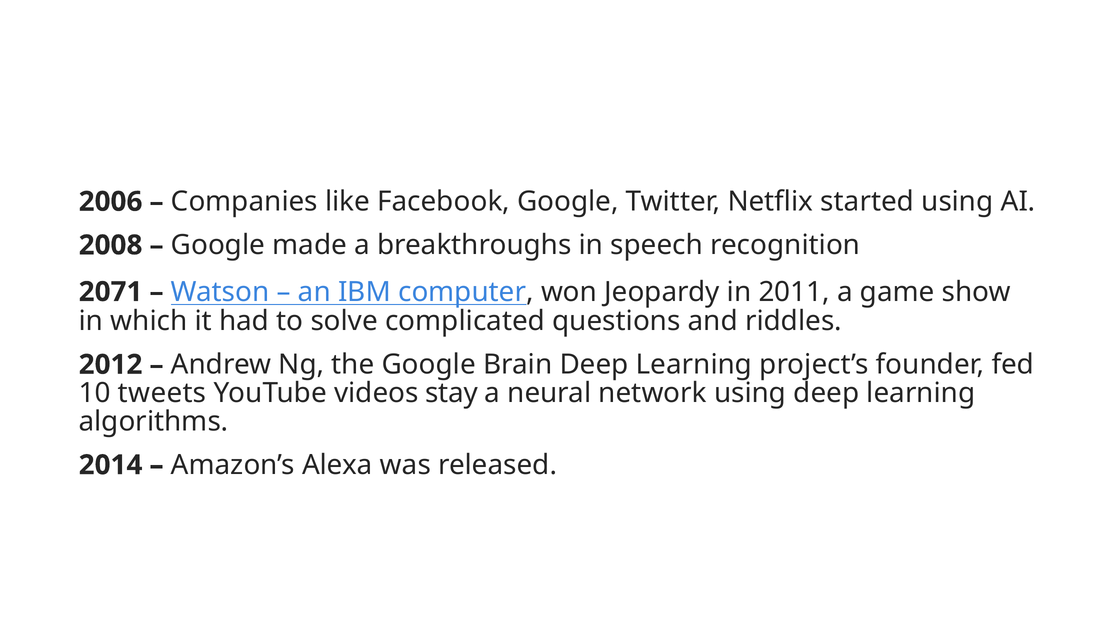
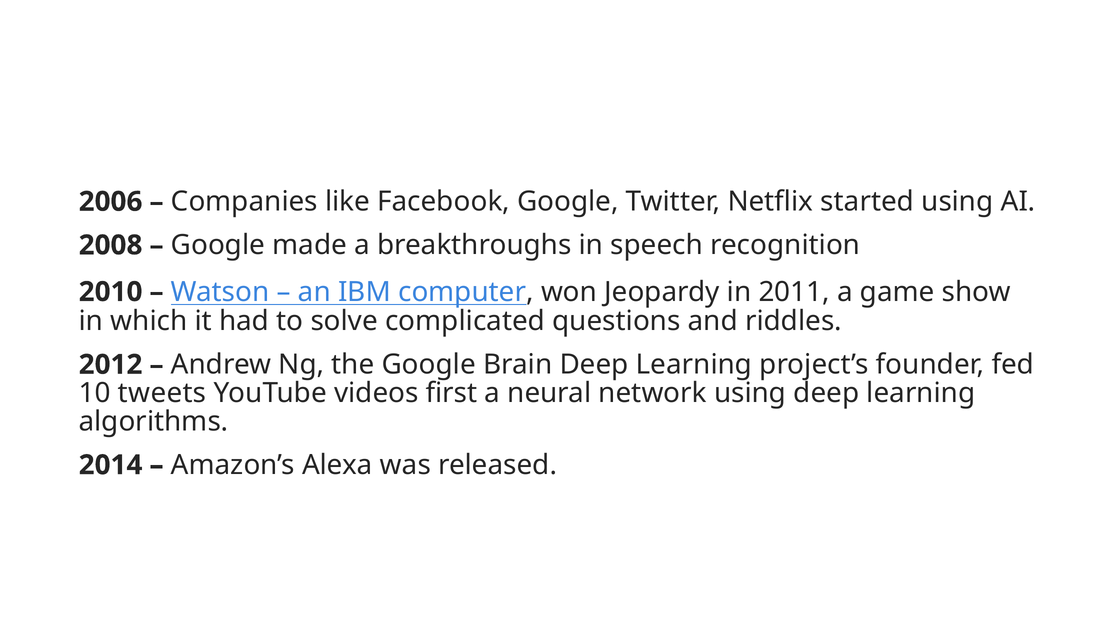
2071: 2071 -> 2010
stay: stay -> first
